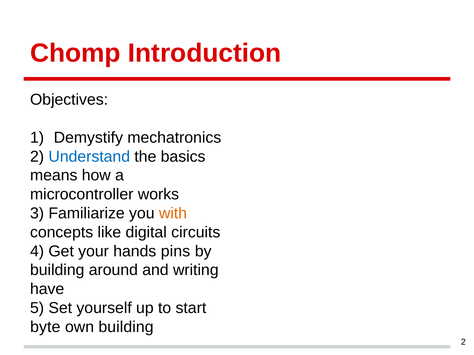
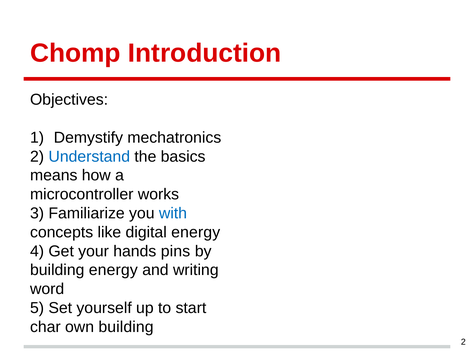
with colour: orange -> blue
digital circuits: circuits -> energy
building around: around -> energy
have: have -> word
byte: byte -> char
